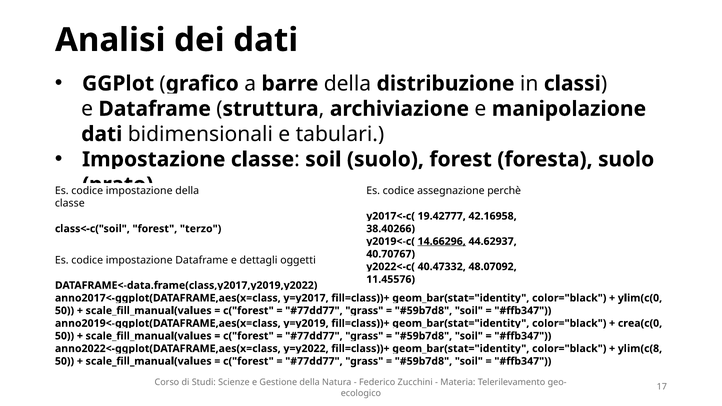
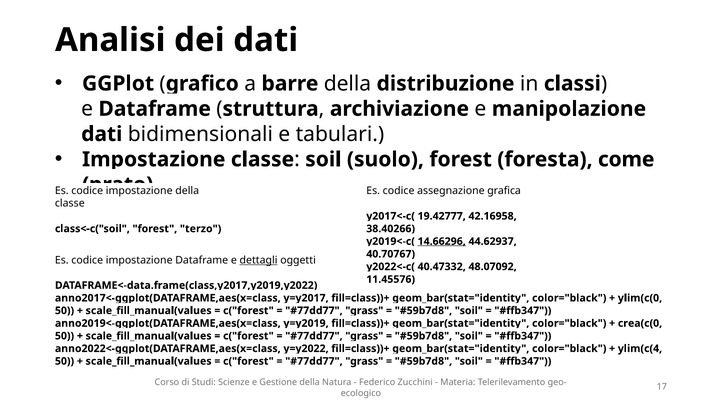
foresta suolo: suolo -> come
perchè: perchè -> grafica
dettagli underline: none -> present
ylim(c(8: ylim(c(8 -> ylim(c(4
